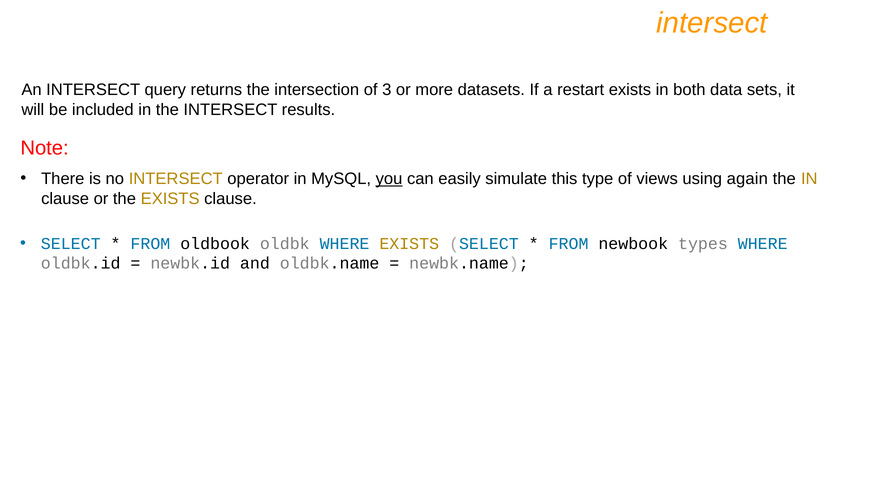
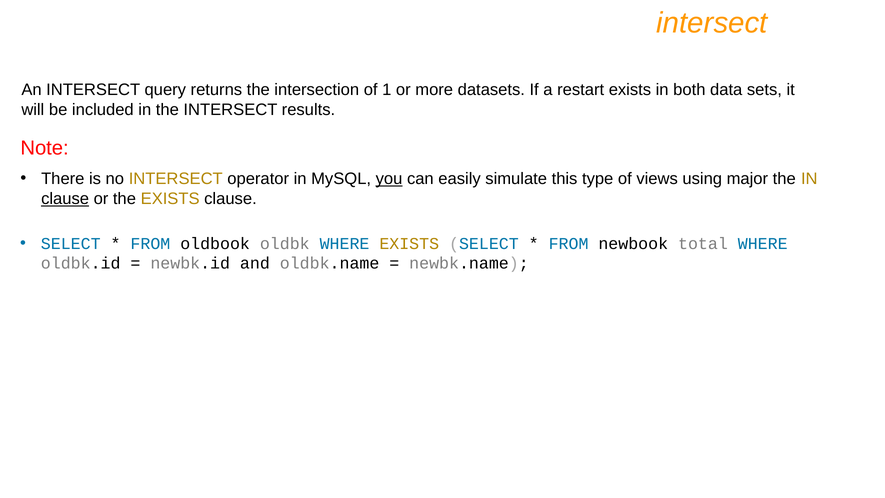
3: 3 -> 1
again: again -> major
clause at (65, 199) underline: none -> present
types: types -> total
